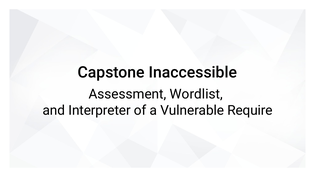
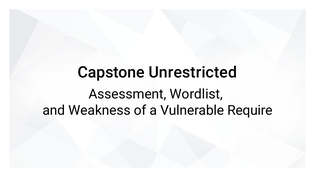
Inaccessible: Inaccessible -> Unrestricted
Interpreter: Interpreter -> Weakness
